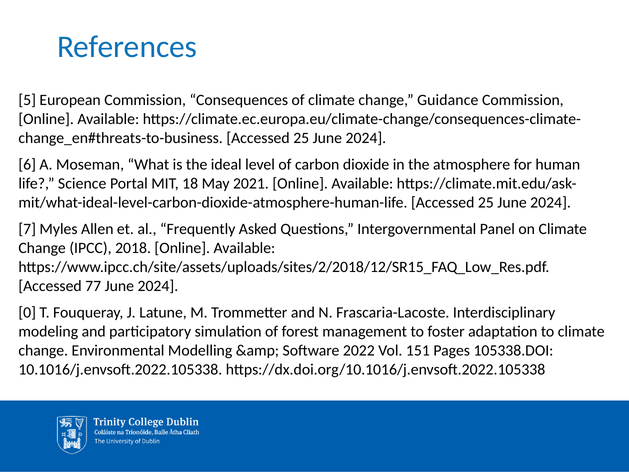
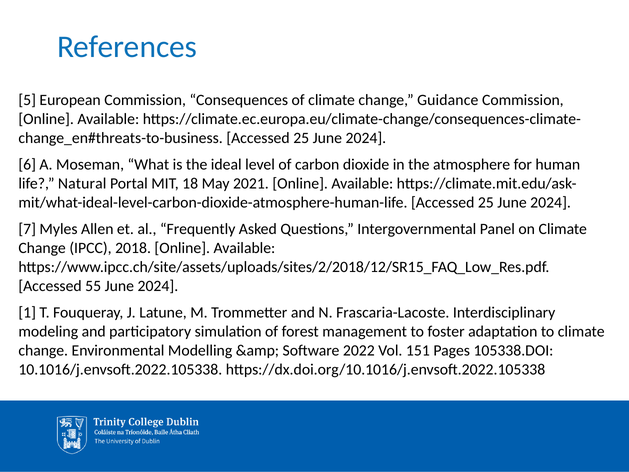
Science: Science -> Natural
77: 77 -> 55
0: 0 -> 1
